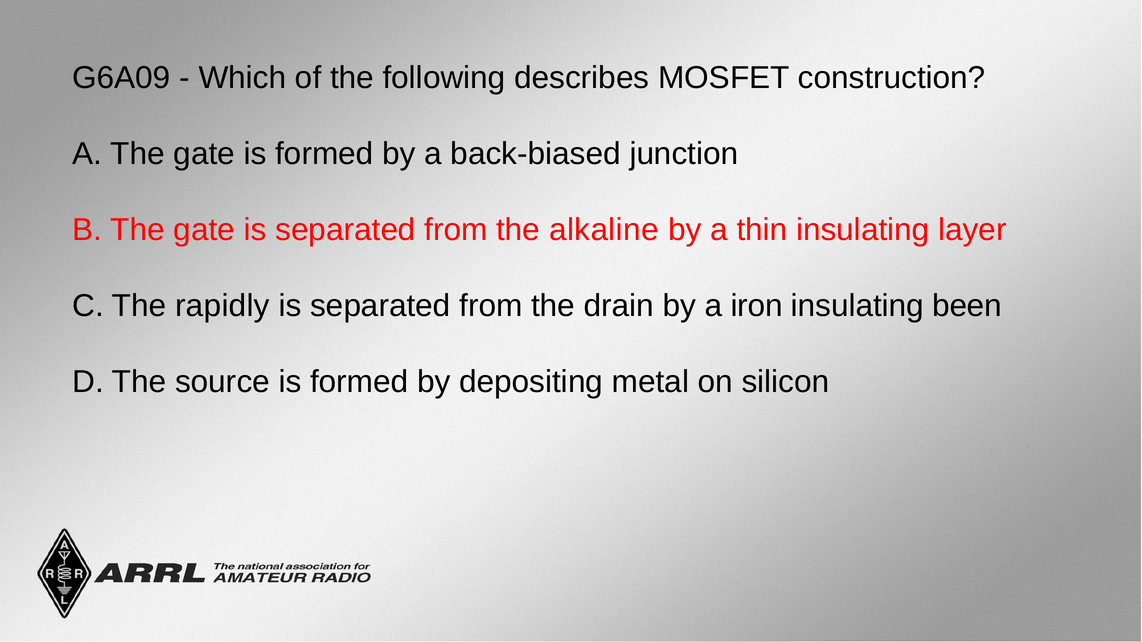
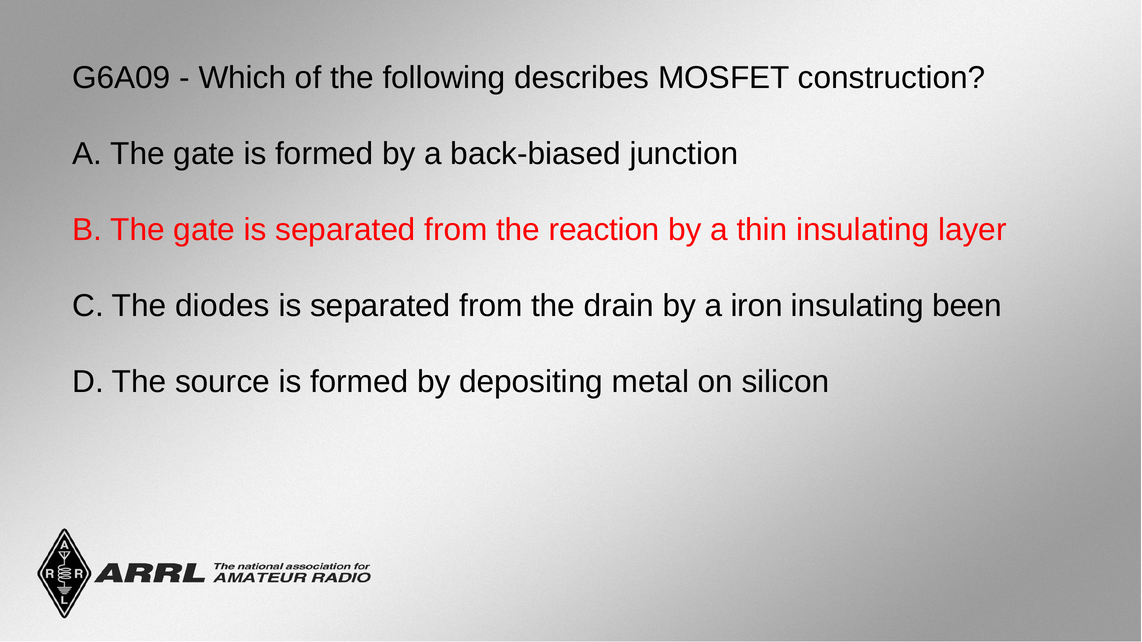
alkaline: alkaline -> reaction
rapidly: rapidly -> diodes
